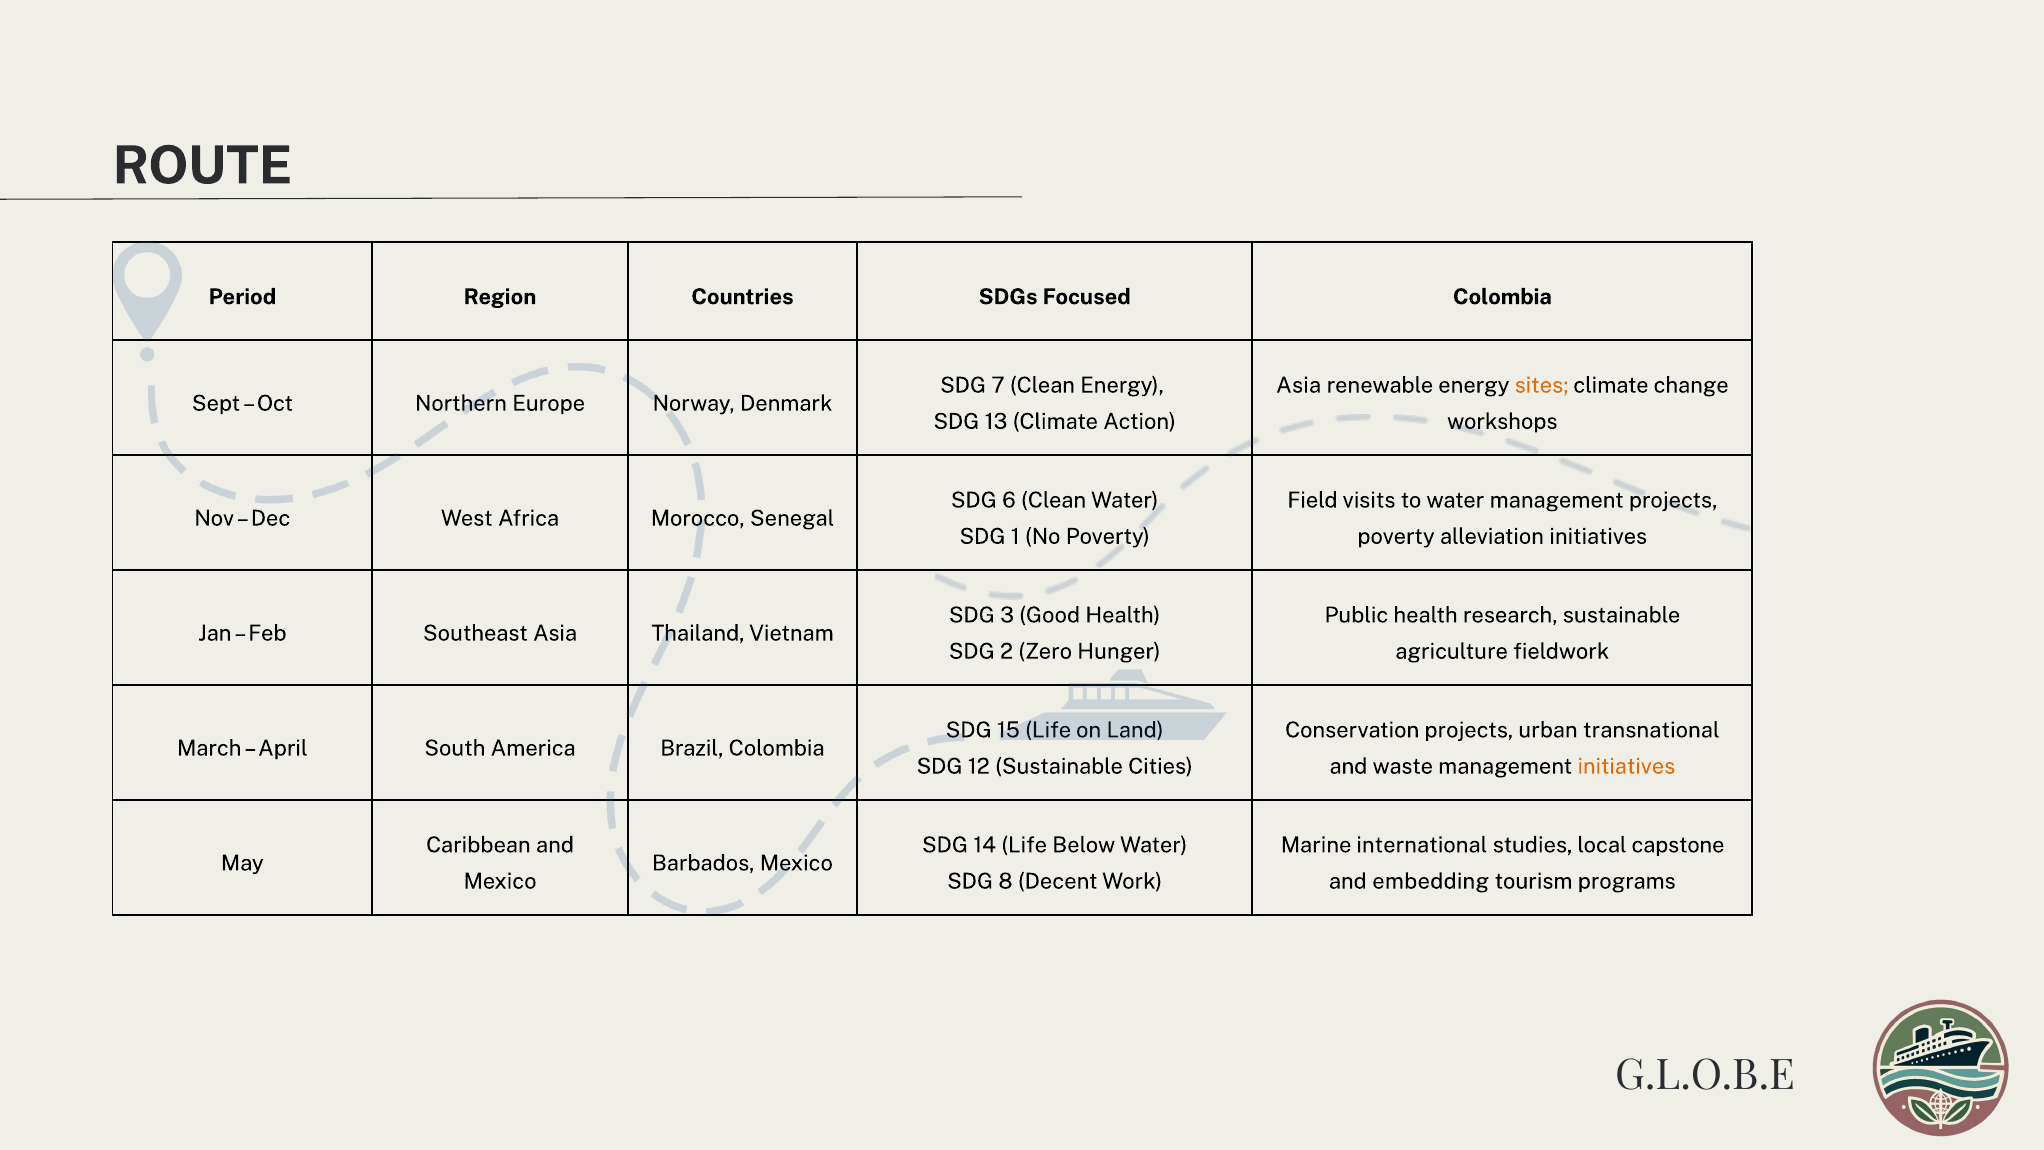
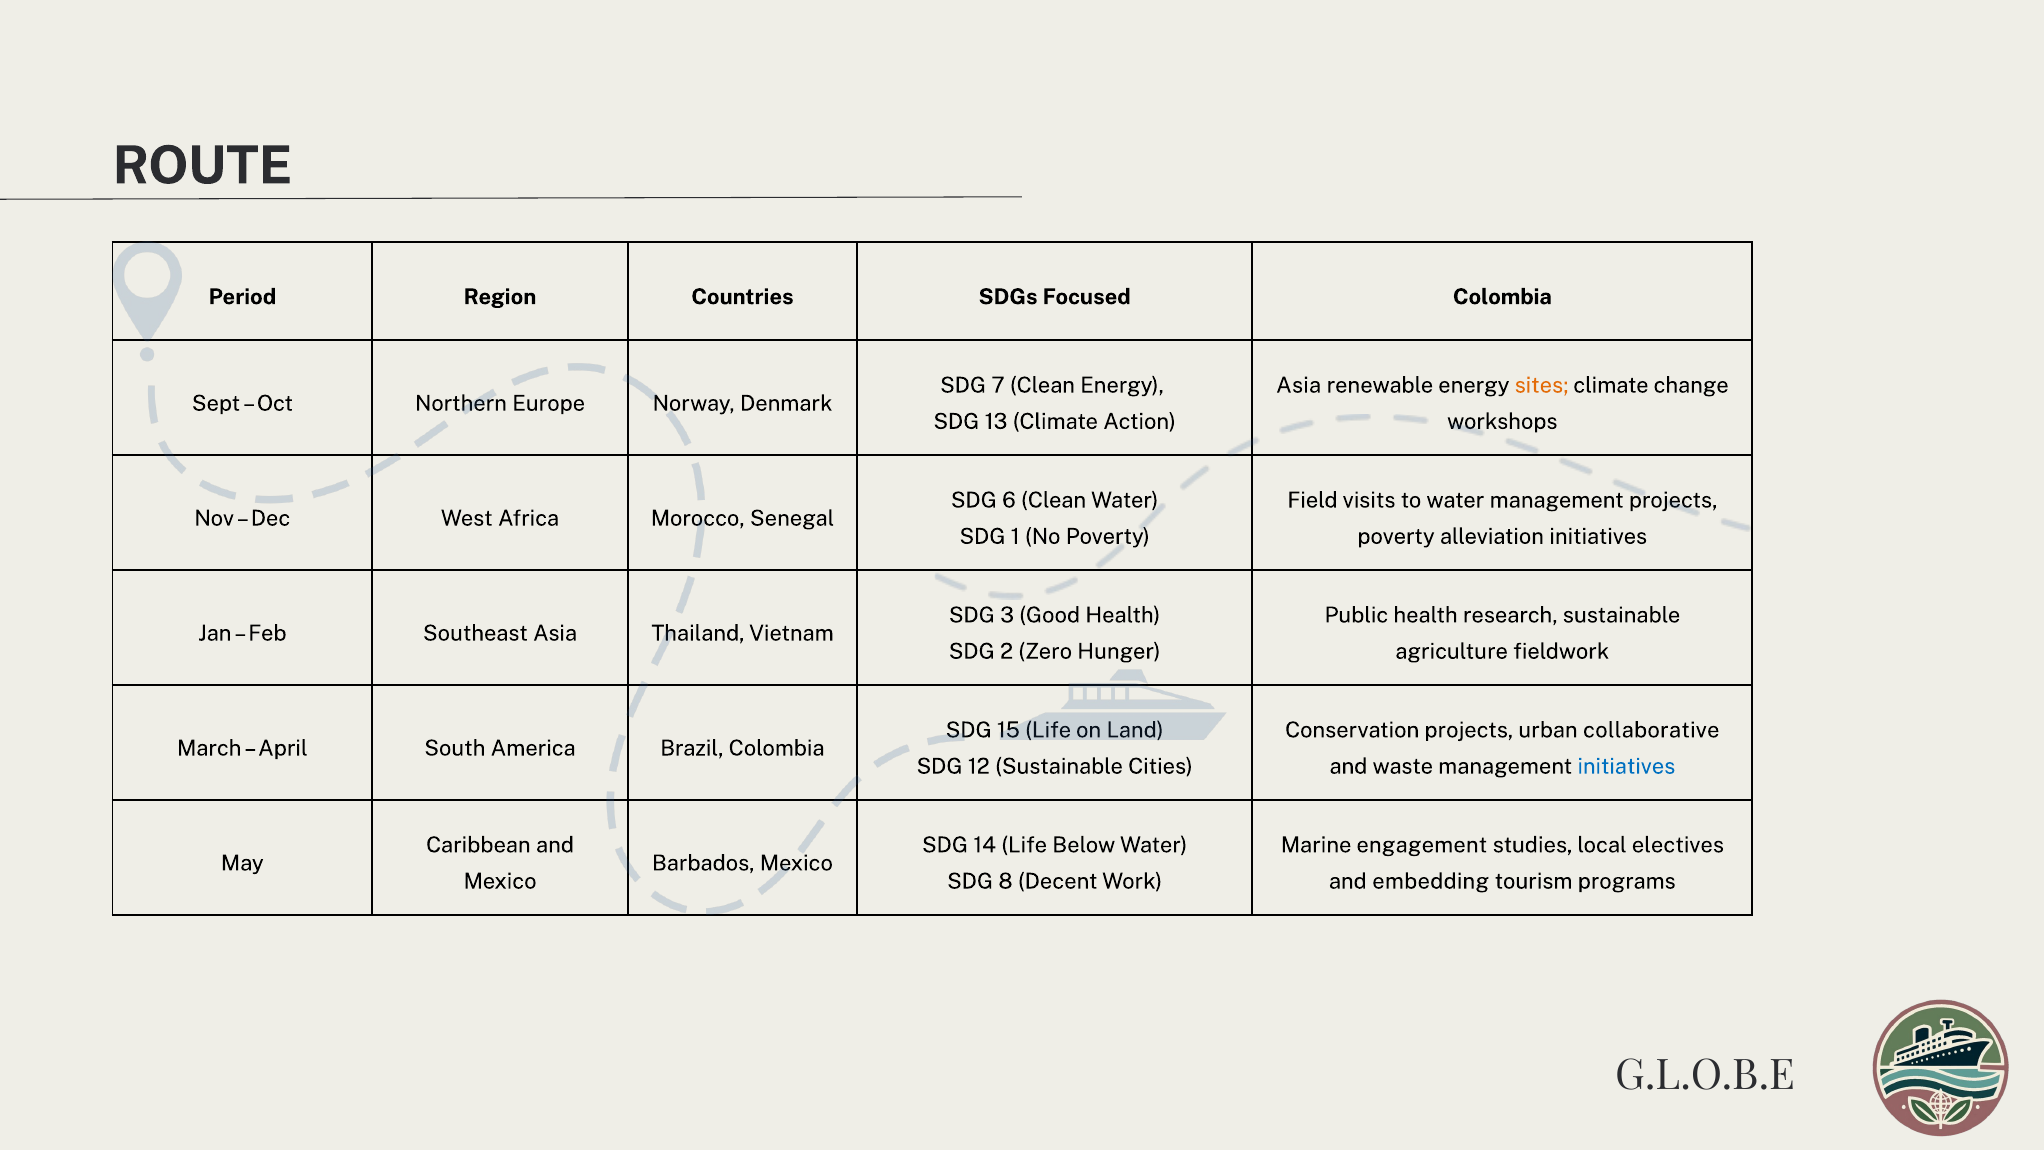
transnational: transnational -> collaborative
initiatives at (1626, 766) colour: orange -> blue
international: international -> engagement
capstone: capstone -> electives
